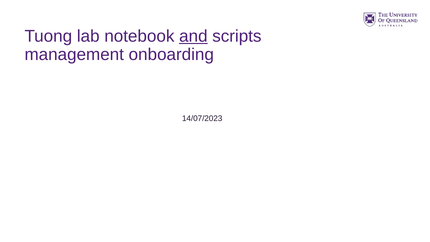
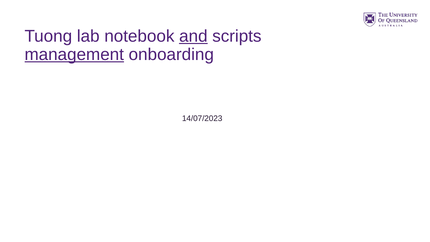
management underline: none -> present
